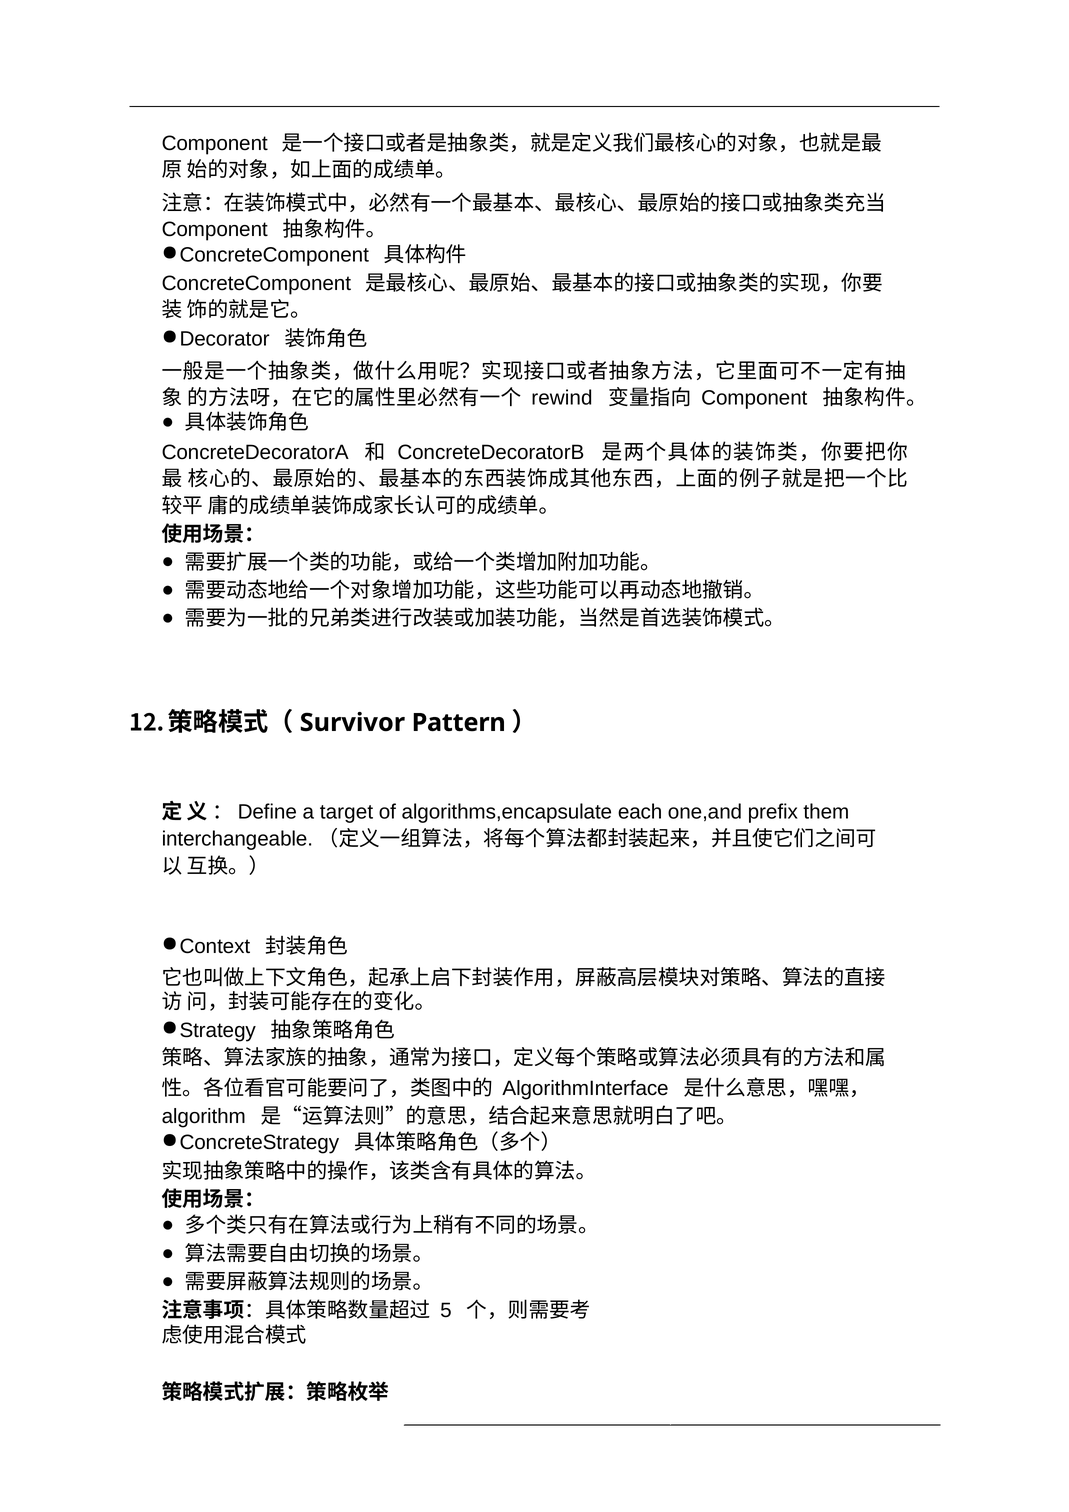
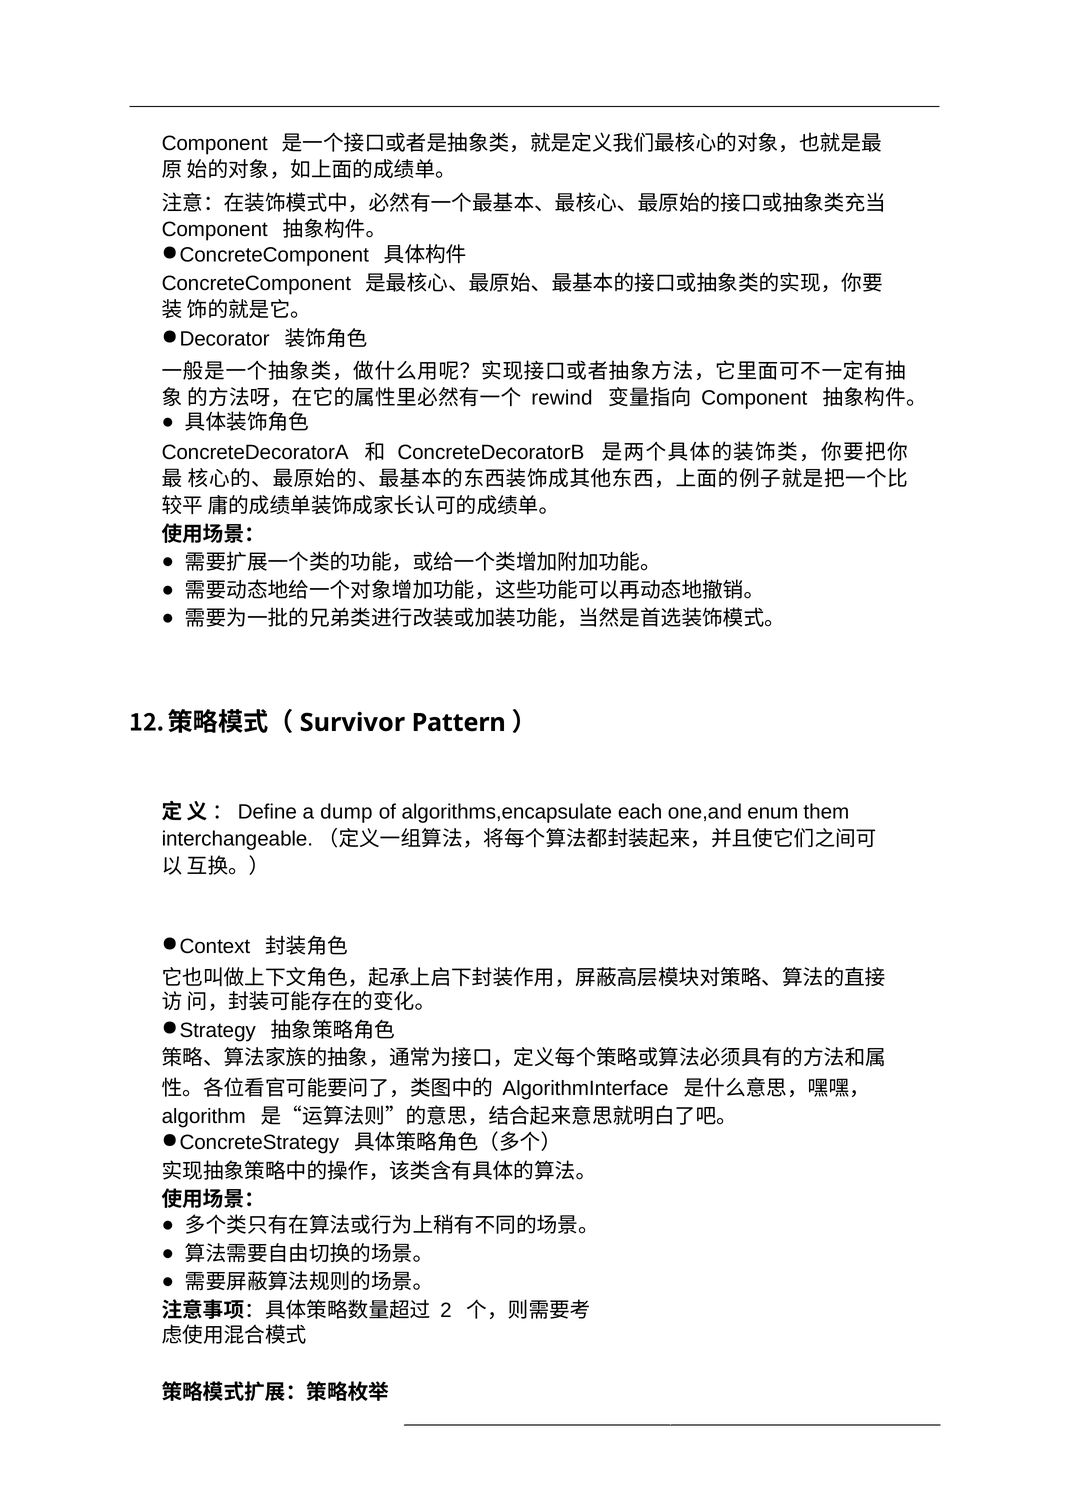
target: target -> dump
prefix: prefix -> enum
5: 5 -> 2
